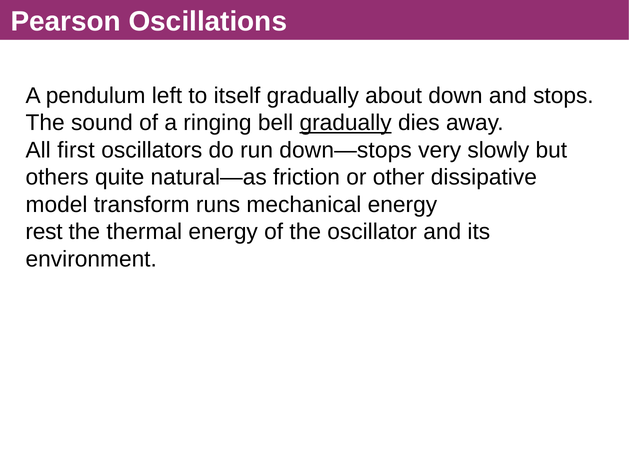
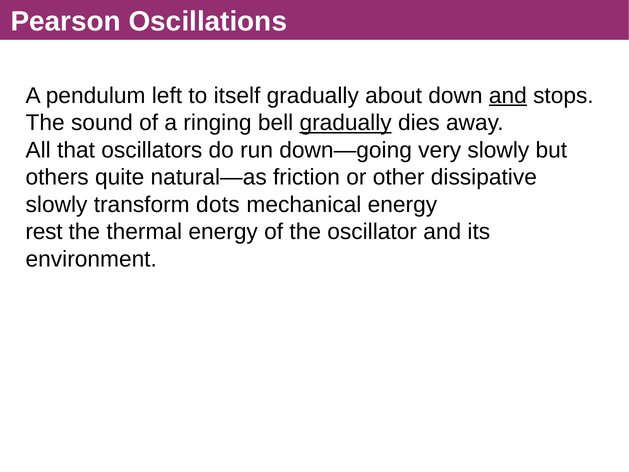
and at (508, 96) underline: none -> present
first: first -> that
down—stops: down—stops -> down—going
model at (57, 205): model -> slowly
runs: runs -> dots
